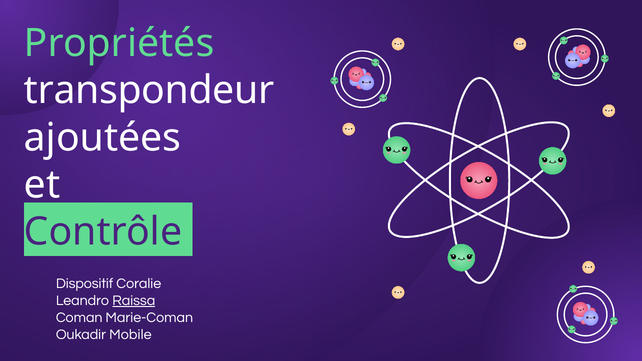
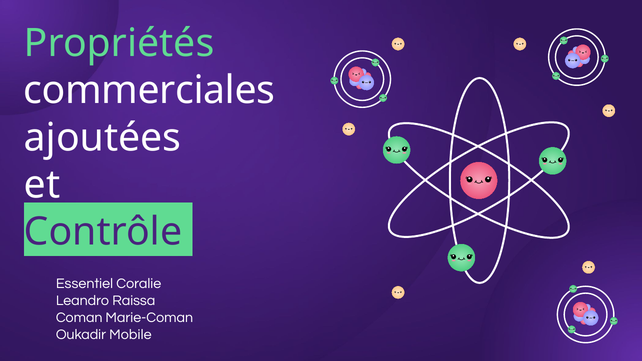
transpondeur: transpondeur -> commerciales
Dispositif: Dispositif -> Essentiel
Raissa underline: present -> none
